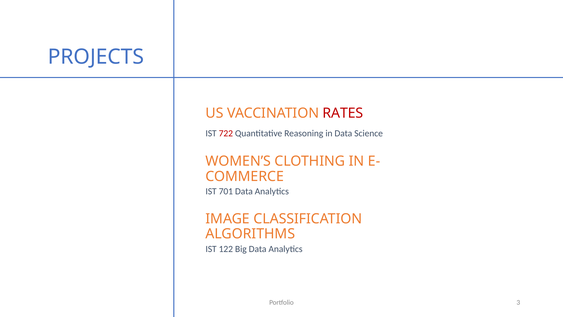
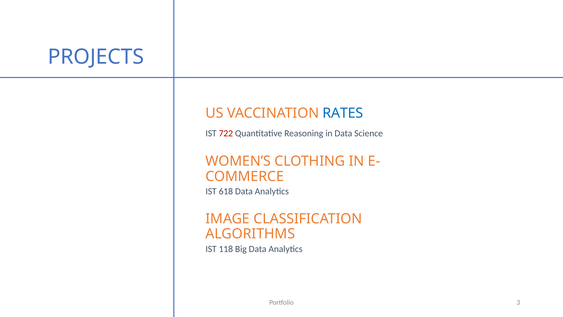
RATES colour: red -> blue
701: 701 -> 618
122: 122 -> 118
